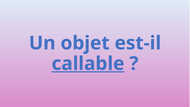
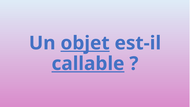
objet underline: none -> present
